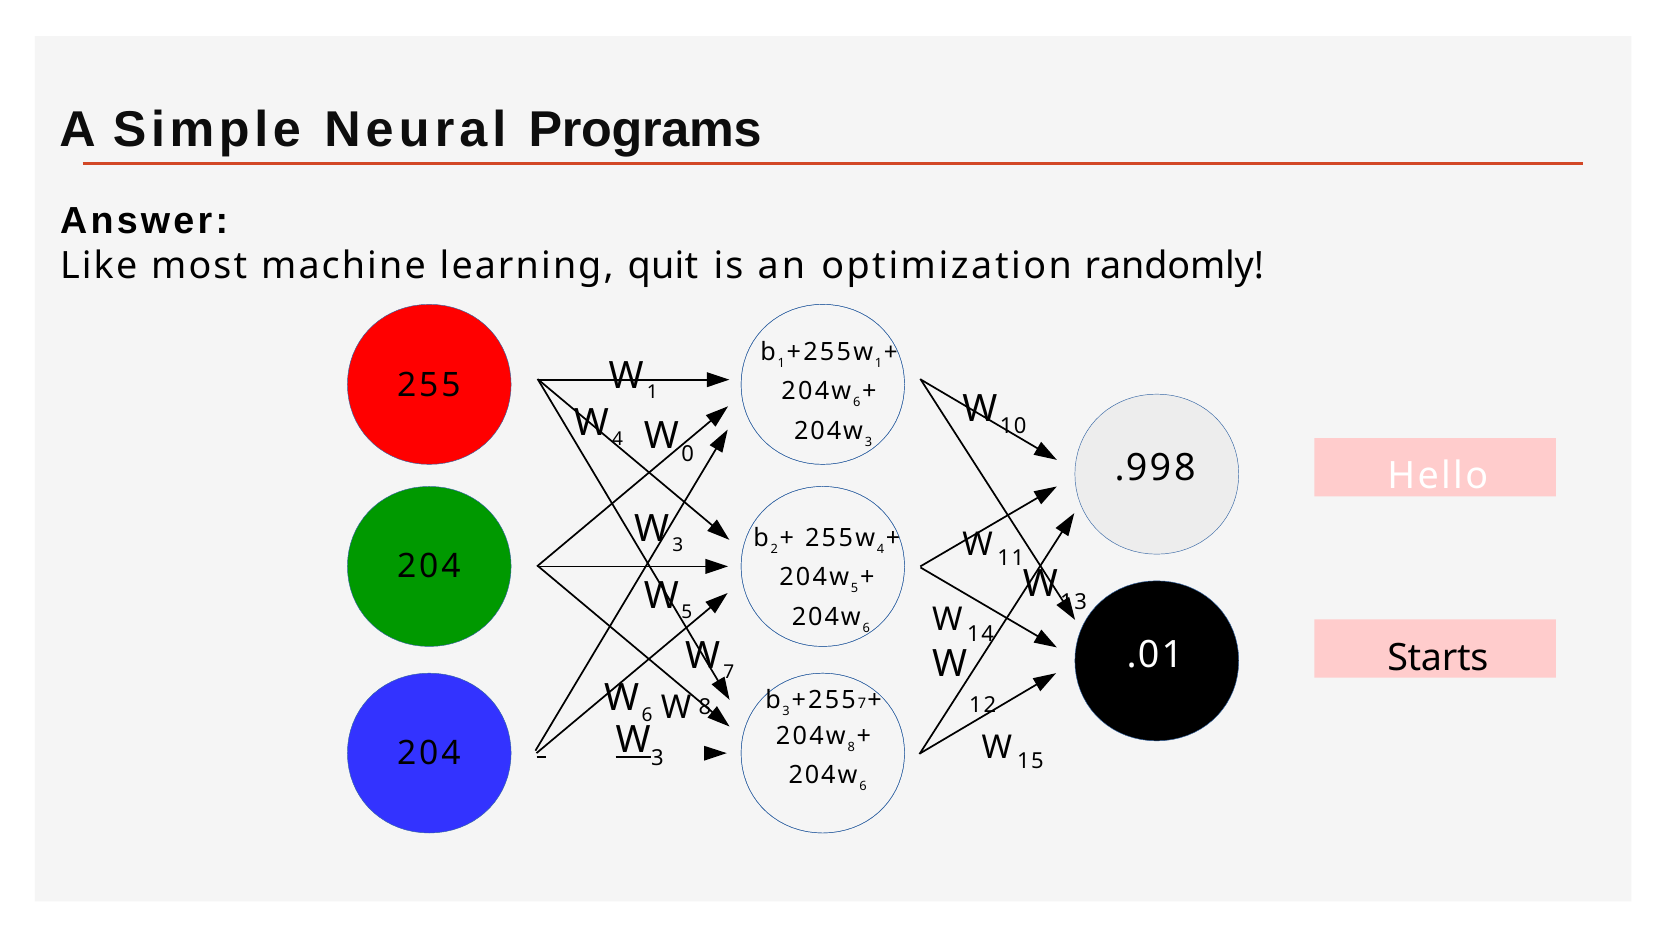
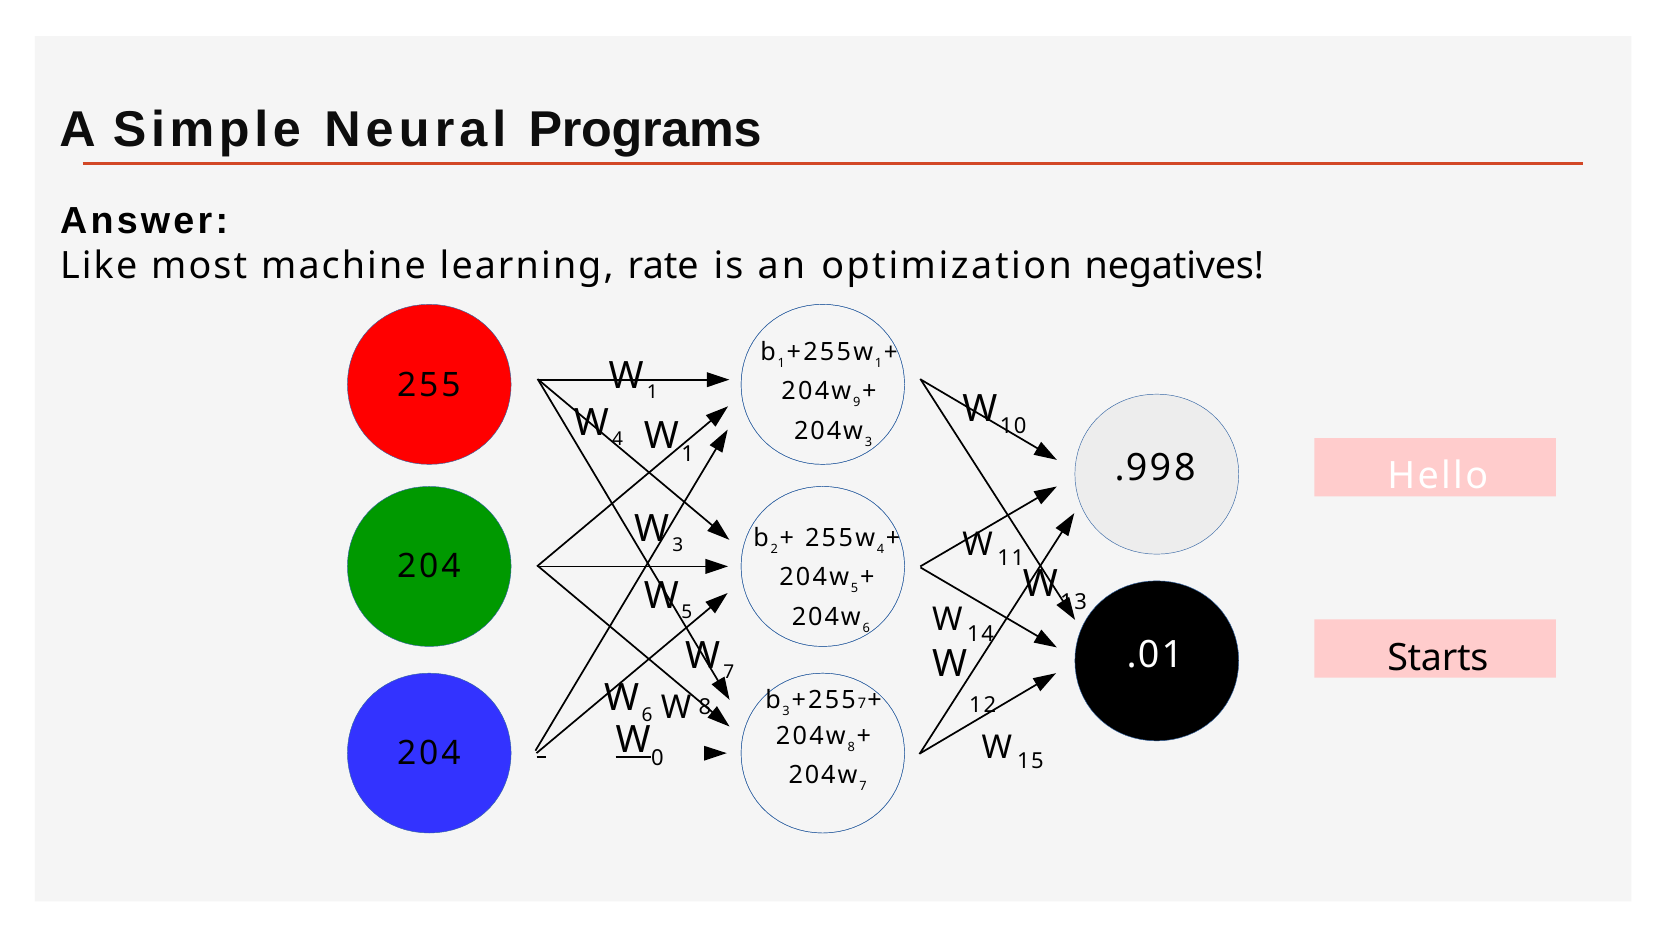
quit: quit -> rate
randomly: randomly -> negatives
6 at (857, 403): 6 -> 9
0 at (688, 454): 0 -> 1
3 at (657, 758): 3 -> 0
6 at (863, 787): 6 -> 7
